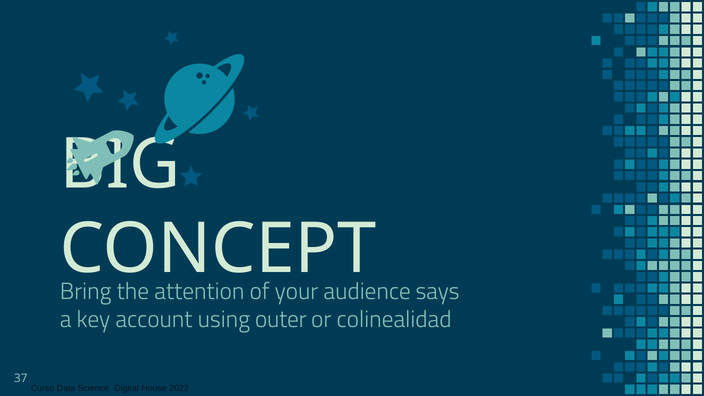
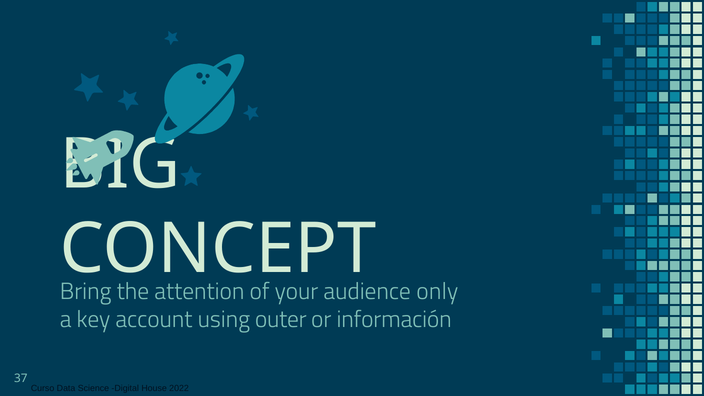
says: says -> only
colinealidad: colinealidad -> información
